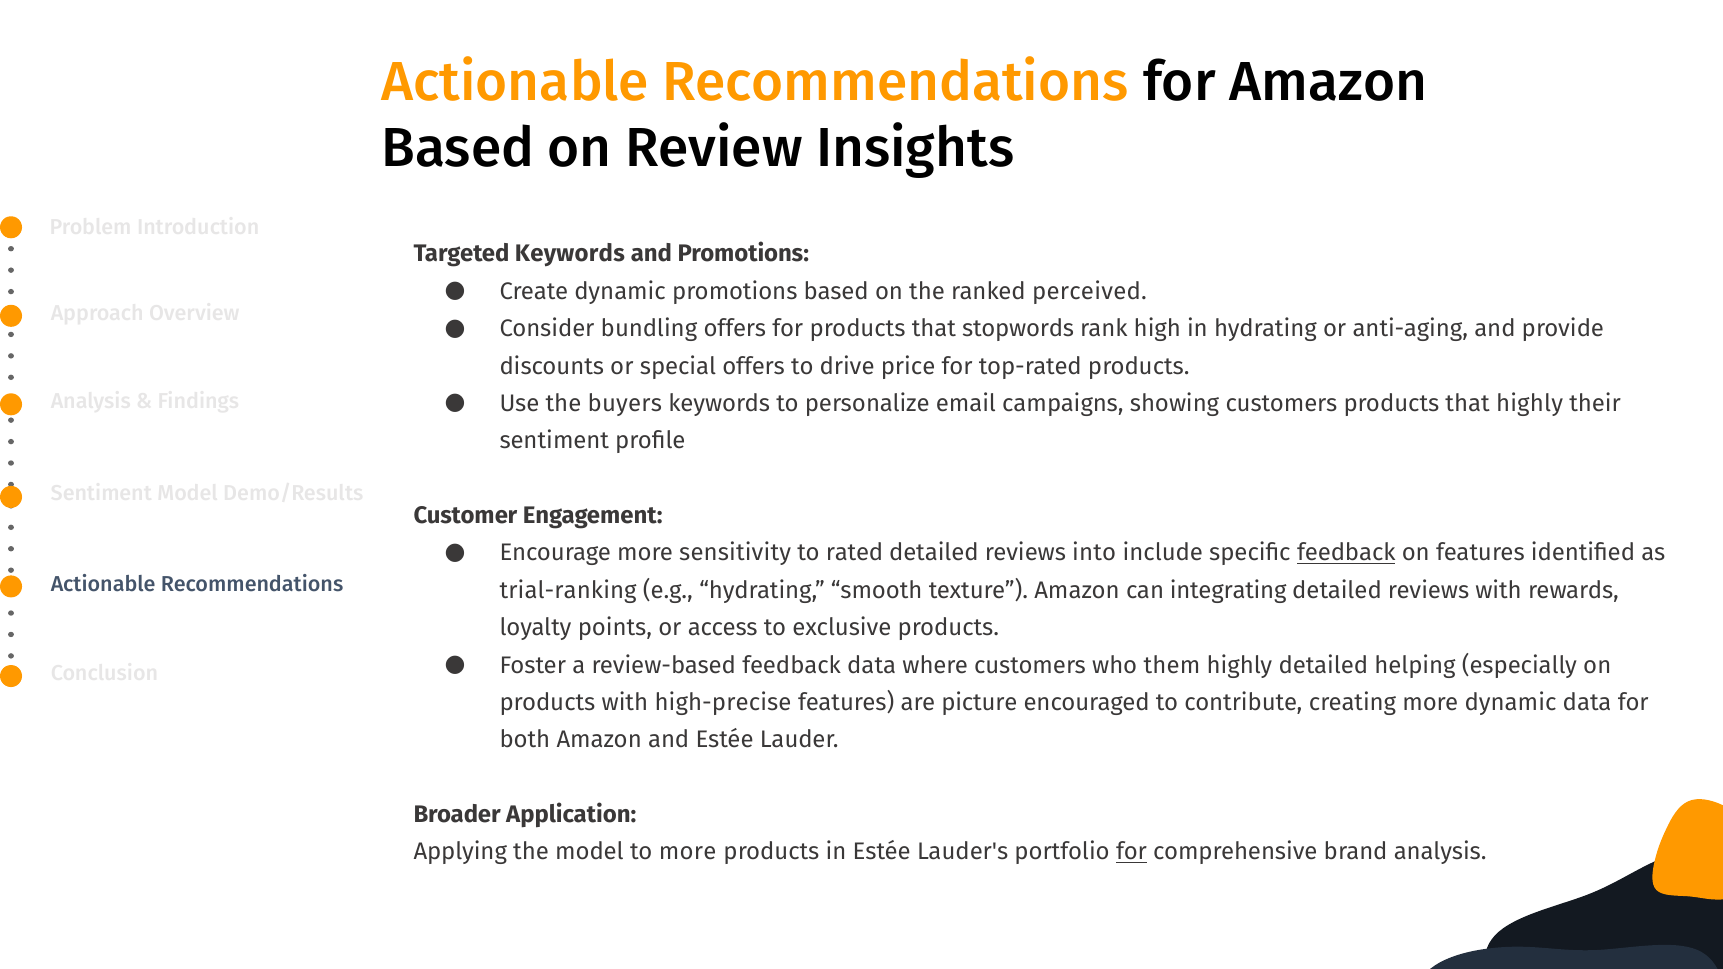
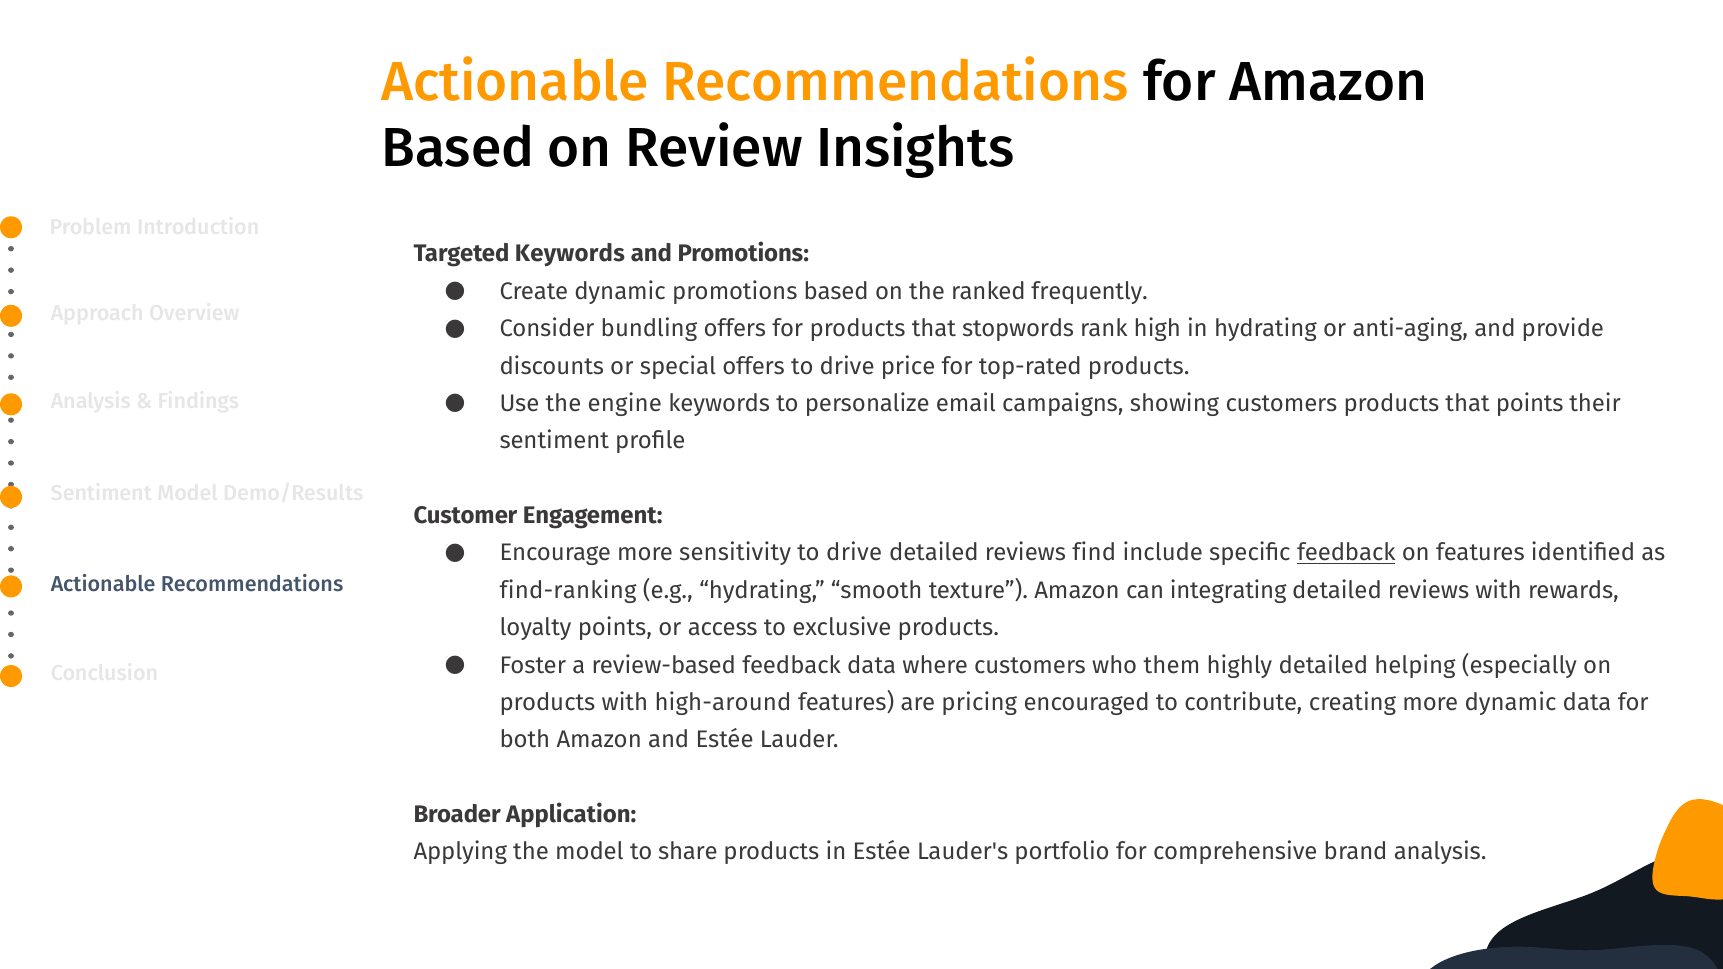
perceived: perceived -> frequently
buyers: buyers -> engine
that highly: highly -> points
rated at (854, 553): rated -> drive
into: into -> find
trial-ranking: trial-ranking -> find-ranking
high-precise: high-precise -> high-around
picture: picture -> pricing
to more: more -> share
for at (1131, 852) underline: present -> none
